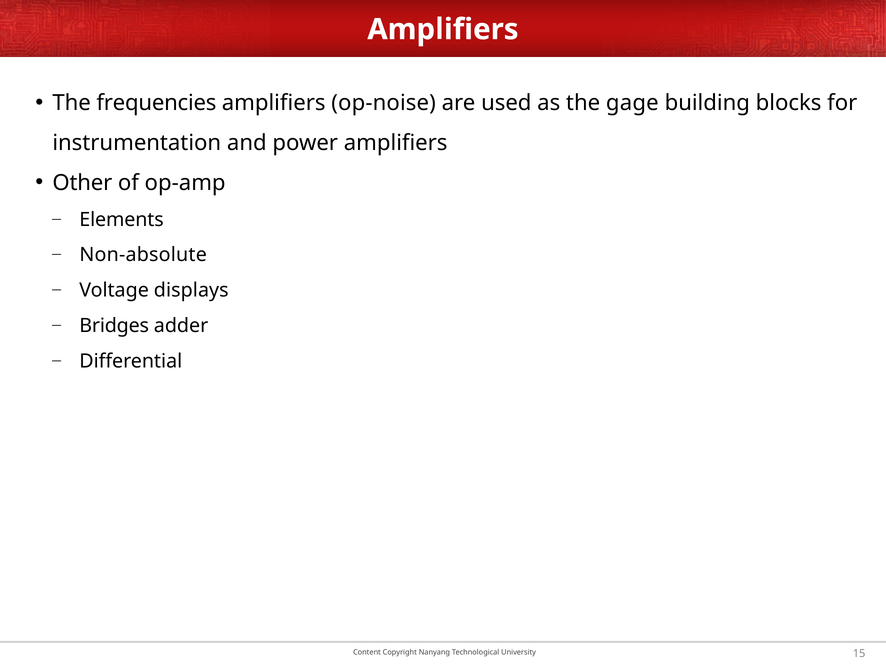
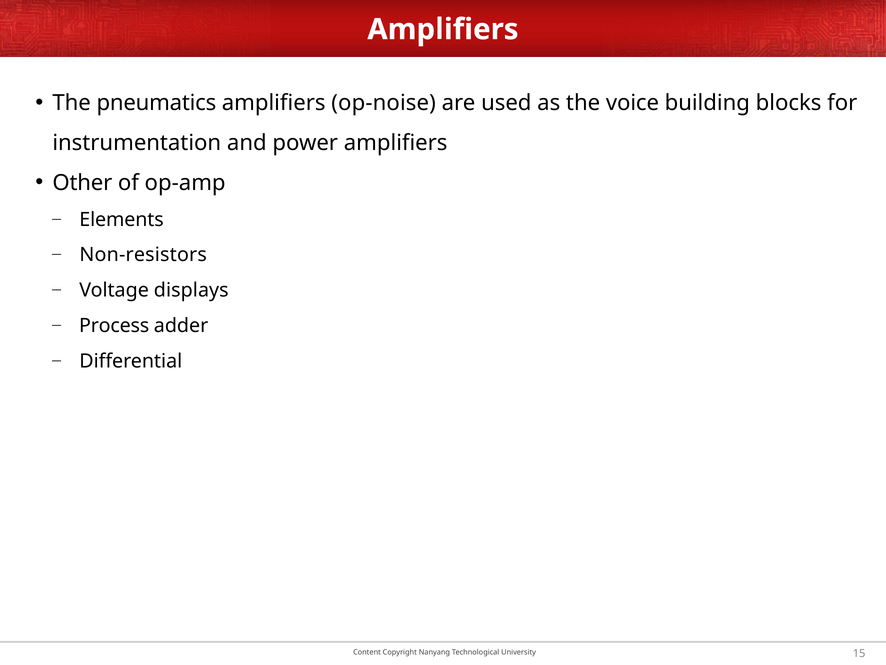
frequencies: frequencies -> pneumatics
gage: gage -> voice
Non-absolute: Non-absolute -> Non-resistors
Bridges: Bridges -> Process
